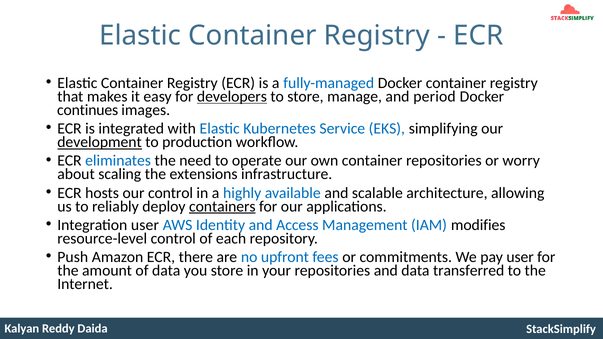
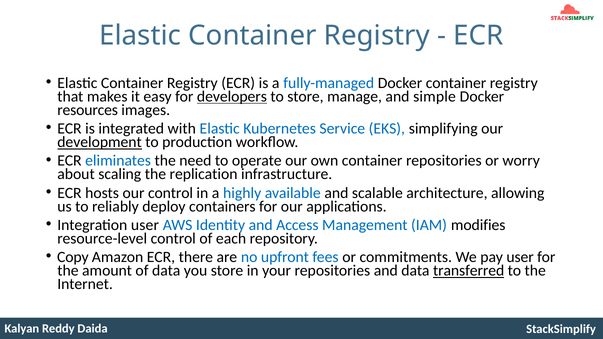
period: period -> simple
continues: continues -> resources
extensions: extensions -> replication
containers underline: present -> none
Push: Push -> Copy
transferred underline: none -> present
